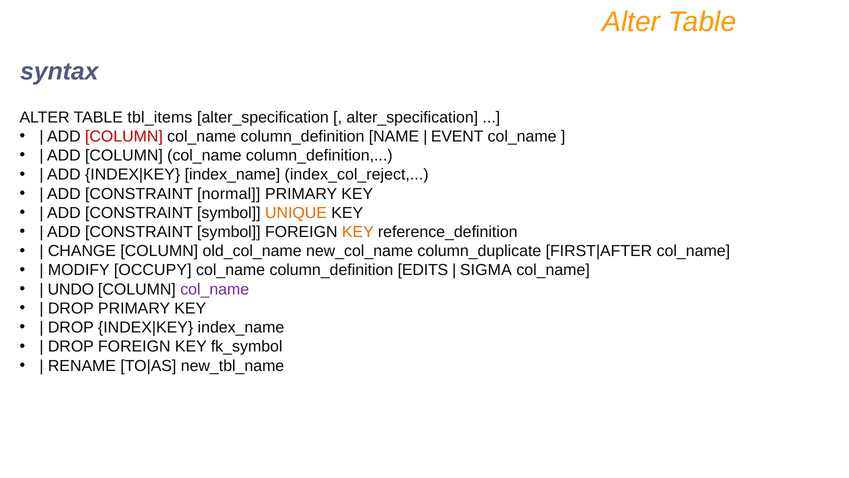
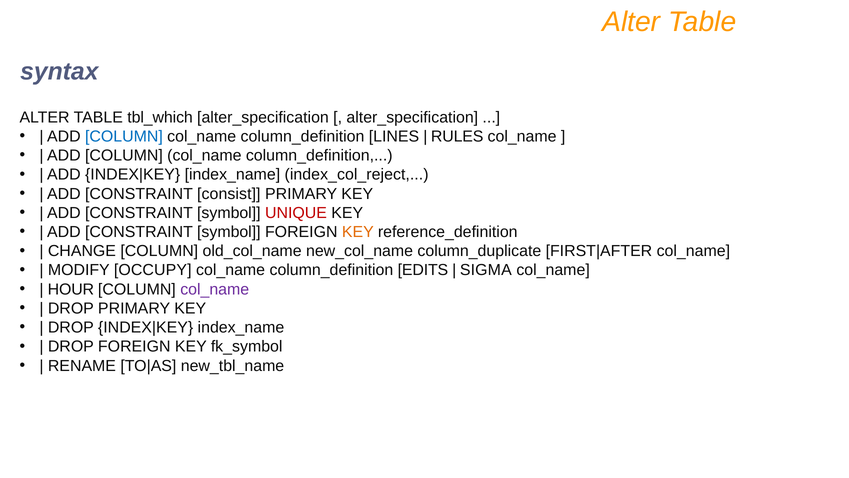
tbl_items: tbl_items -> tbl_which
COLUMN at (124, 136) colour: red -> blue
NAME: NAME -> LINES
EVENT: EVENT -> RULES
normal: normal -> consist
UNIQUE colour: orange -> red
UNDO: UNDO -> HOUR
